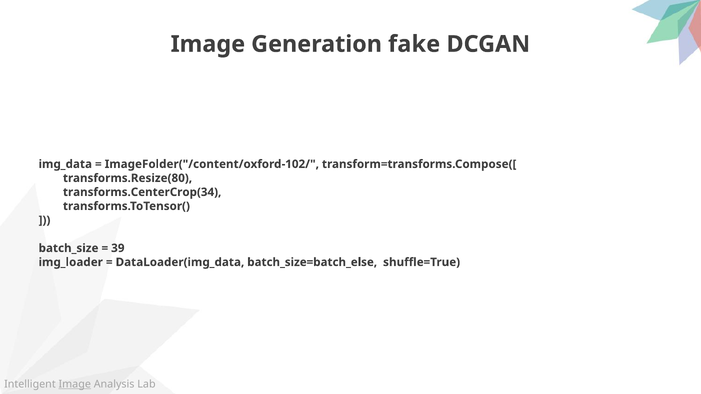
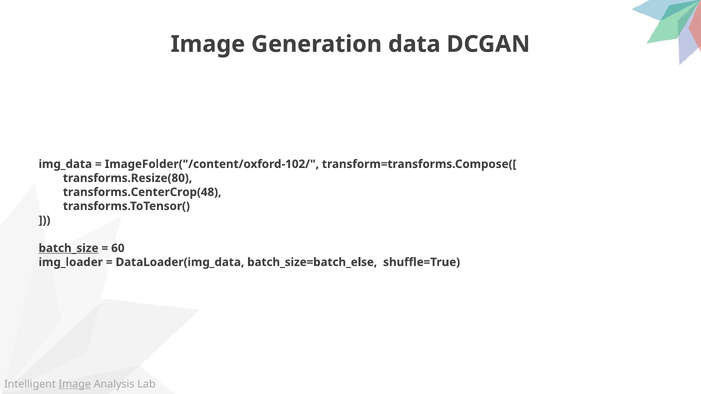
fake: fake -> data
transforms.CenterCrop(34: transforms.CenterCrop(34 -> transforms.CenterCrop(48
batch_size underline: none -> present
39: 39 -> 60
